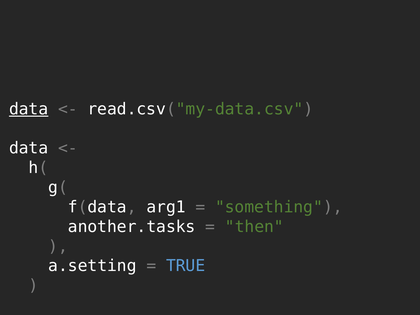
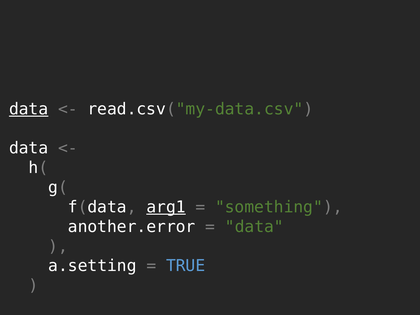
arg1 underline: none -> present
another.tasks: another.tasks -> another.error
then at (254, 227): then -> data
